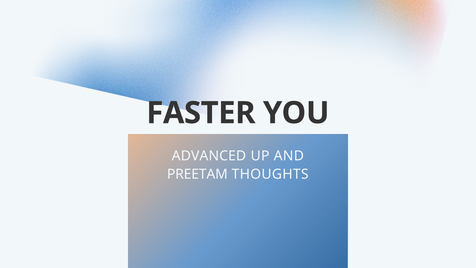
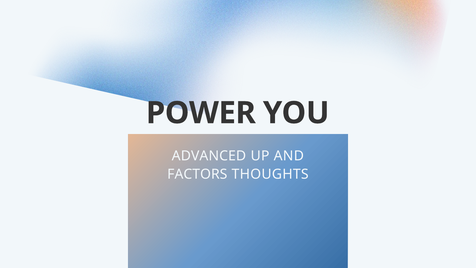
FASTER: FASTER -> POWER
PREETAM: PREETAM -> FACTORS
